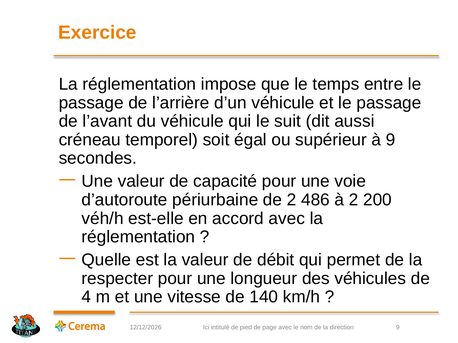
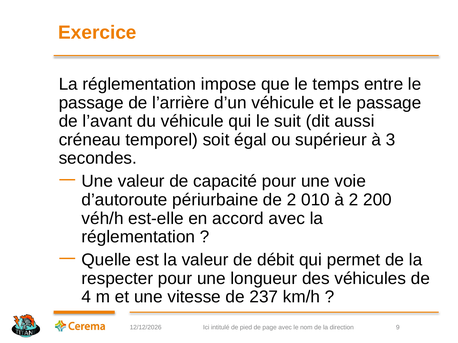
à 9: 9 -> 3
486: 486 -> 010
140: 140 -> 237
